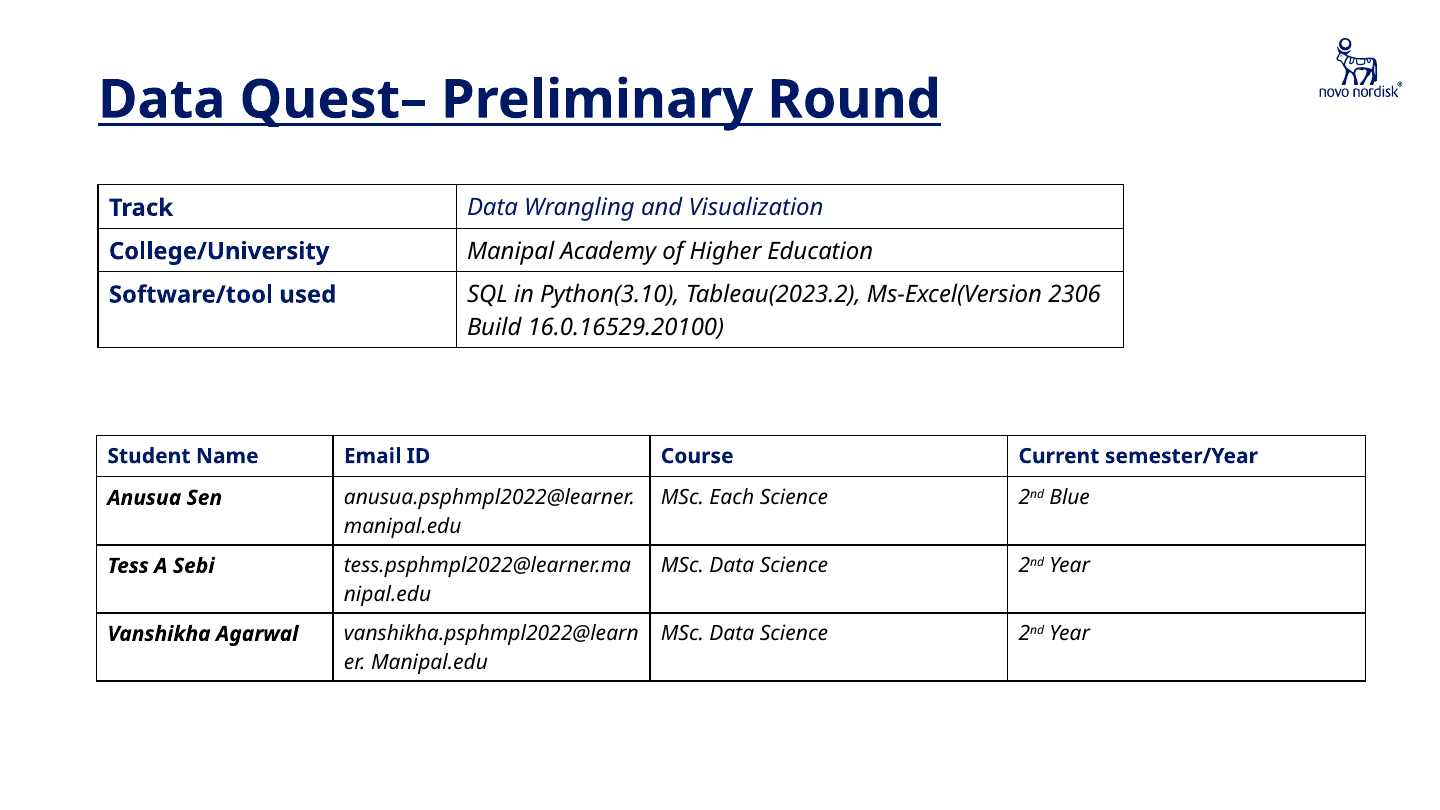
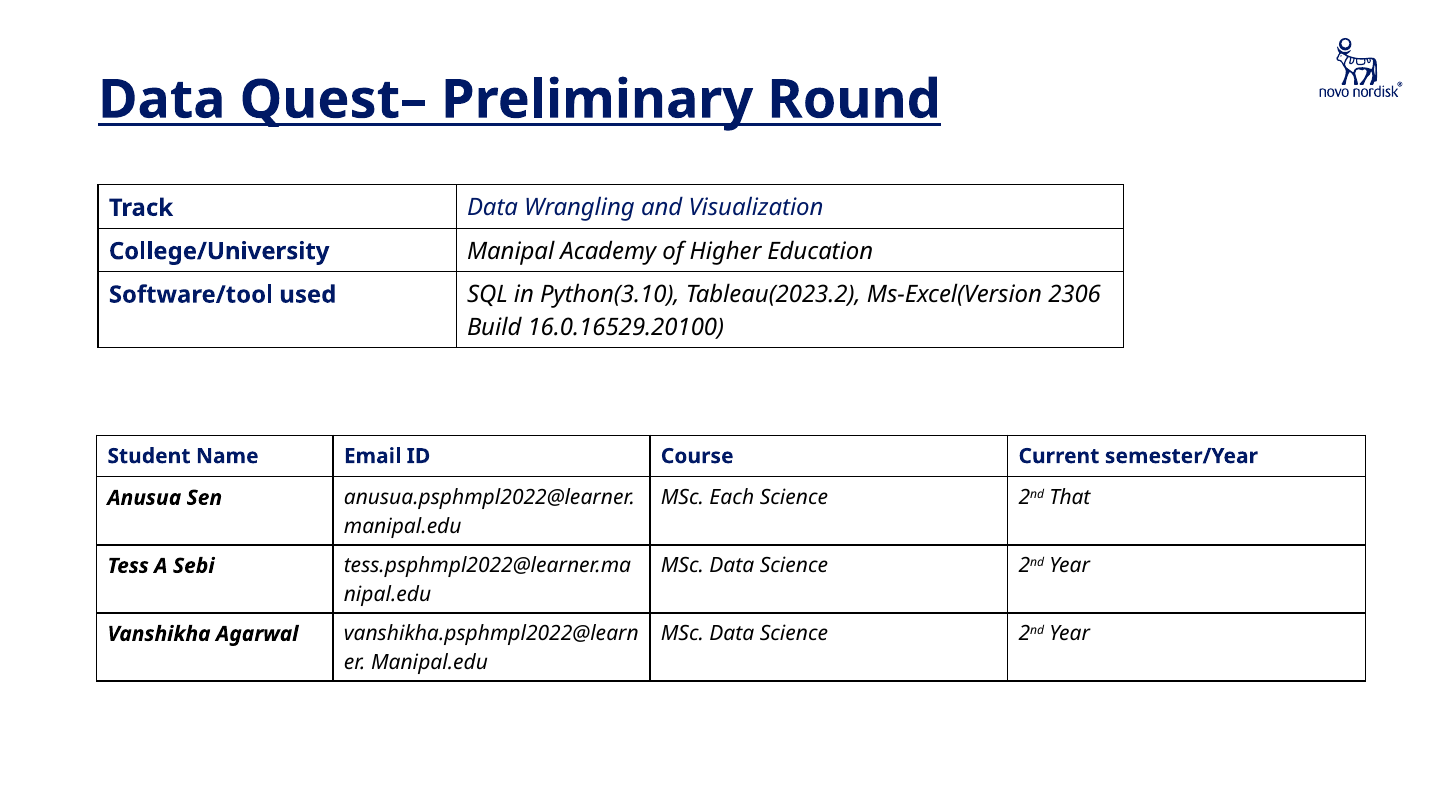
Blue: Blue -> That
